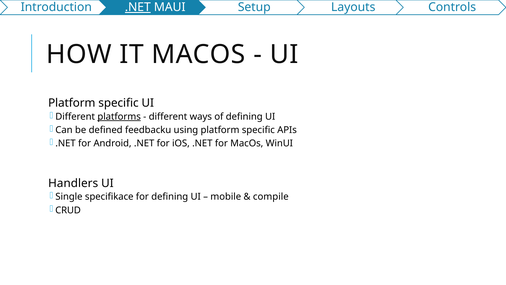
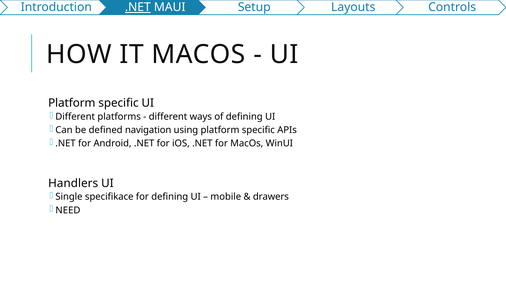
platforms underline: present -> none
feedbacku: feedbacku -> navigation
compile: compile -> drawers
CRUD: CRUD -> NEED
